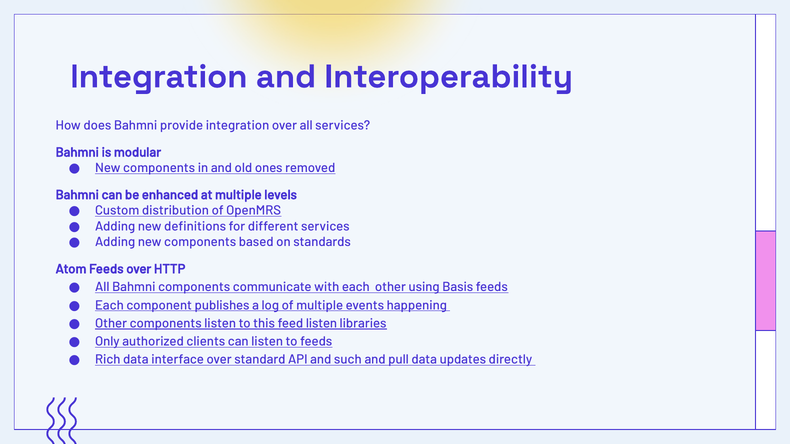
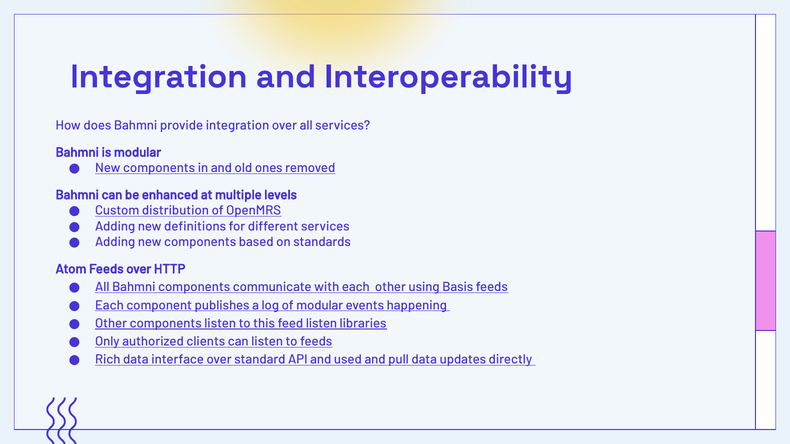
of multiple: multiple -> modular
such: such -> used
